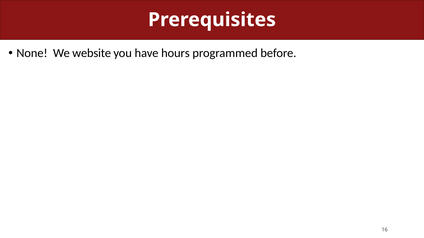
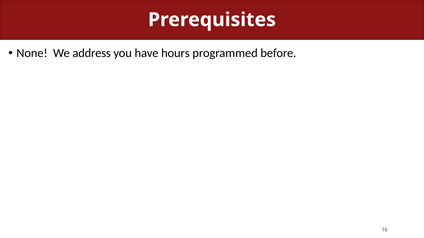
website: website -> address
